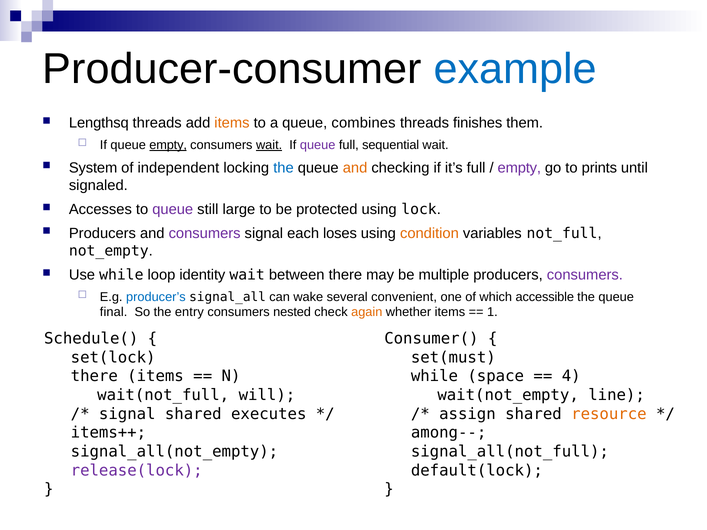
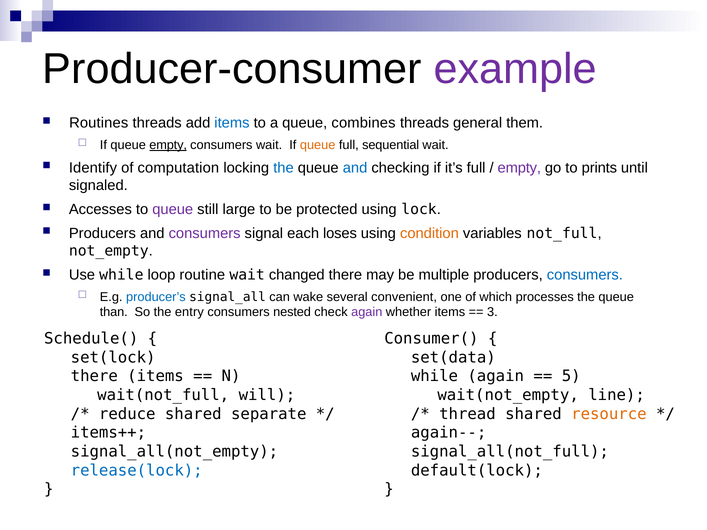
example colour: blue -> purple
Lengthsq: Lengthsq -> Routines
items at (232, 123) colour: orange -> blue
finishes: finishes -> general
wait at (269, 145) underline: present -> none
queue at (318, 145) colour: purple -> orange
System: System -> Identify
independent: independent -> computation
and at (355, 168) colour: orange -> blue
identity: identity -> routine
between: between -> changed
consumers at (585, 275) colour: purple -> blue
accessible: accessible -> processes
final: final -> than
again at (367, 312) colour: orange -> purple
1: 1 -> 3
set(must: set(must -> set(data
while space: space -> again
4: 4 -> 5
signal at (127, 414): signal -> reduce
executes: executes -> separate
assign: assign -> thread
among--: among-- -> again--
release(lock colour: purple -> blue
